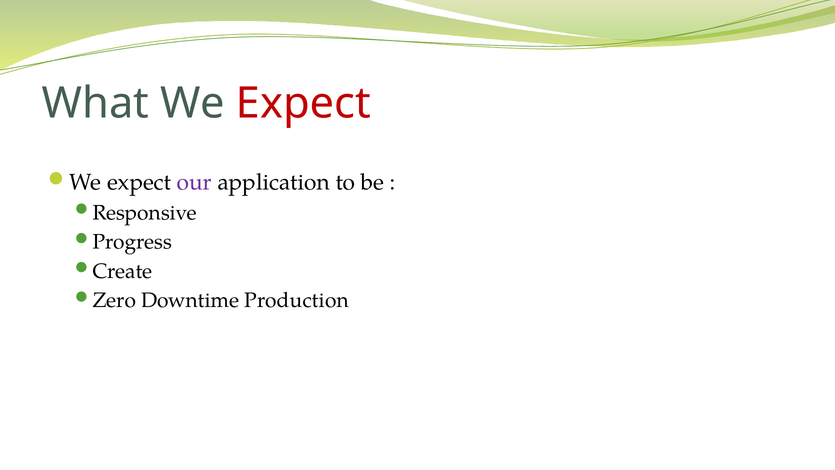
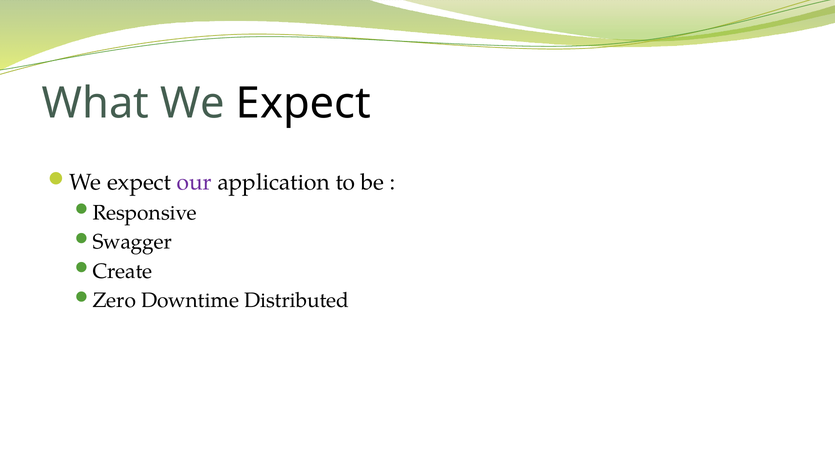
Expect at (303, 103) colour: red -> black
Progress: Progress -> Swagger
Production: Production -> Distributed
